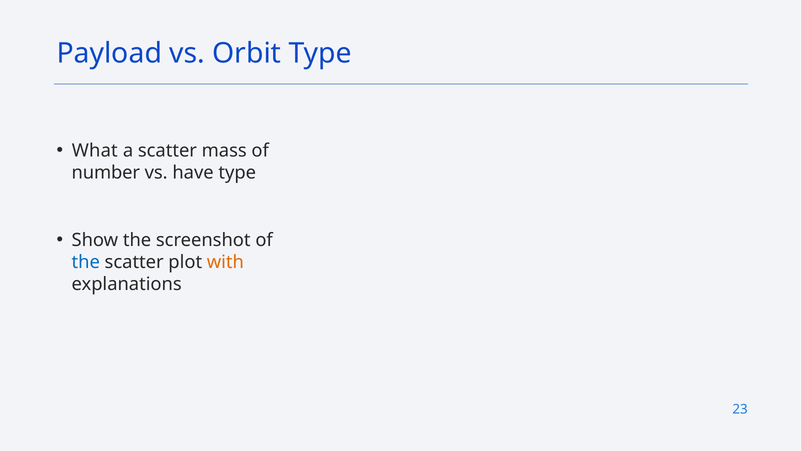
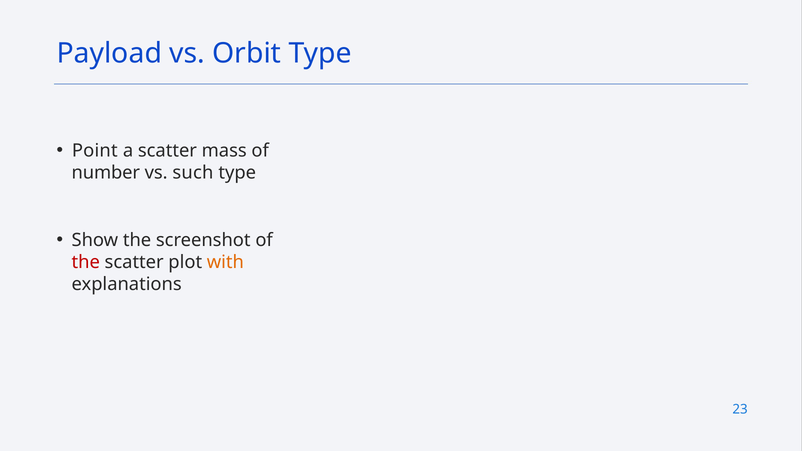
What: What -> Point
have: have -> such
the at (86, 262) colour: blue -> red
